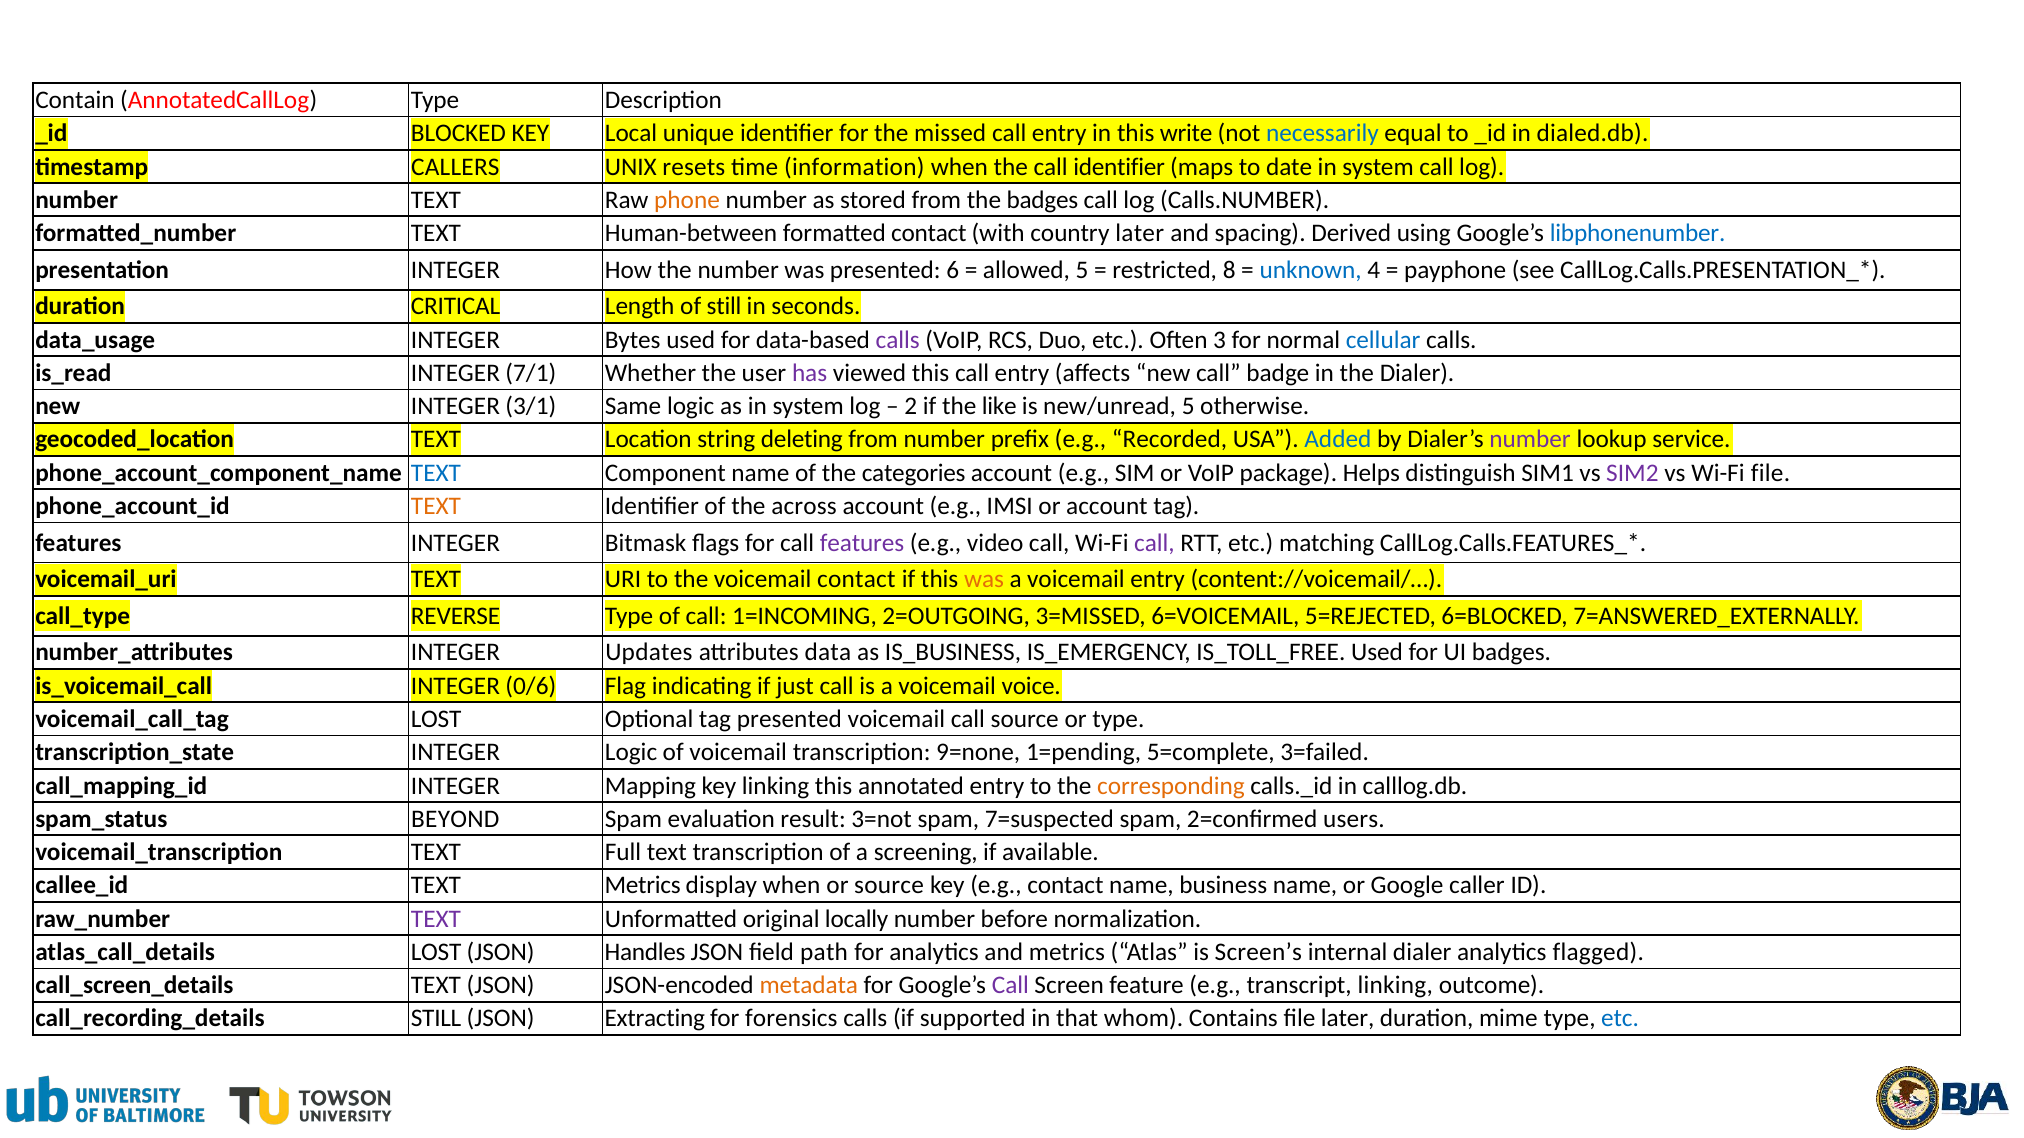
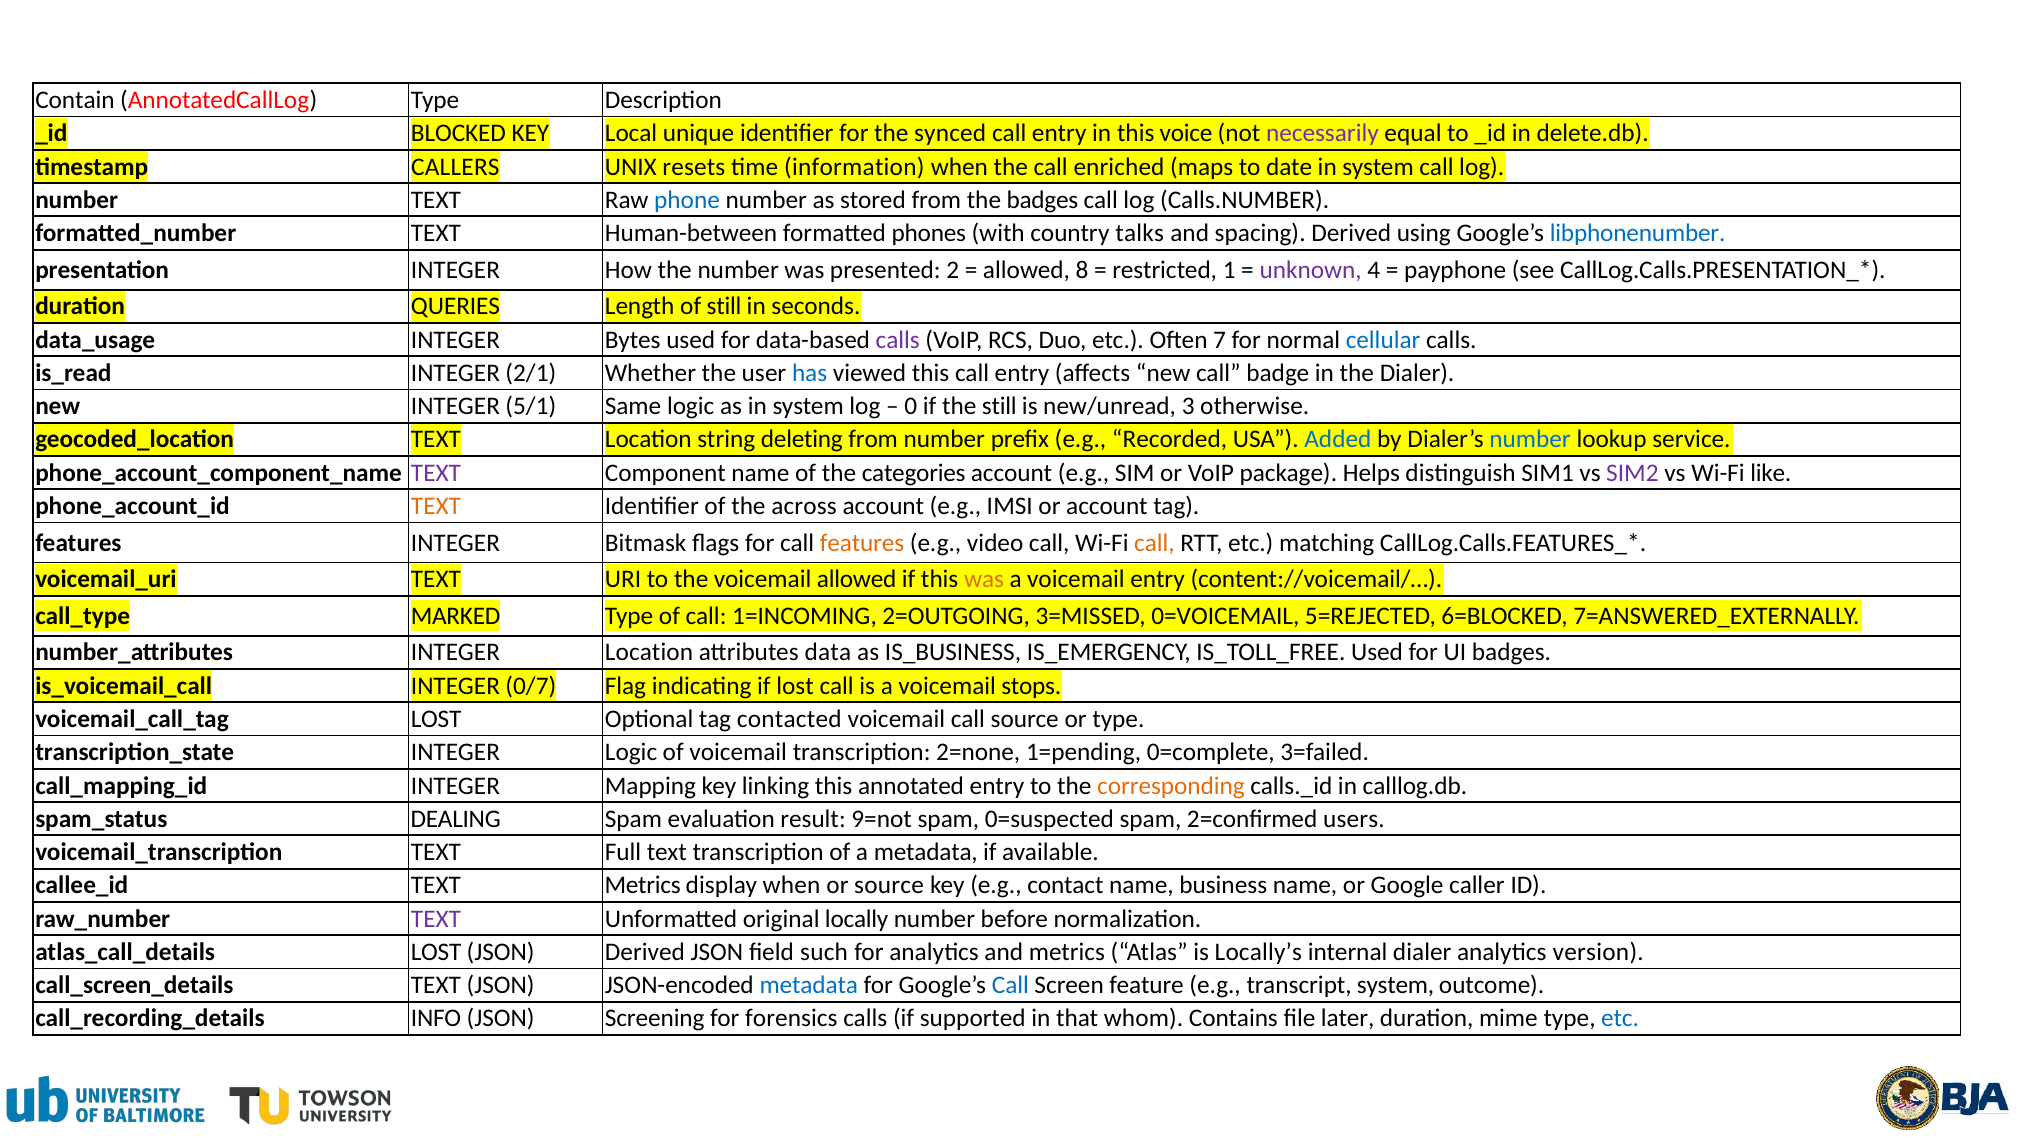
missed: missed -> synced
write: write -> voice
necessarily colour: blue -> purple
dialed.db: dialed.db -> delete.db
call identifier: identifier -> enriched
phone colour: orange -> blue
formatted contact: contact -> phones
country later: later -> talks
6: 6 -> 2
allowed 5: 5 -> 8
8: 8 -> 1
unknown colour: blue -> purple
CRITICAL: CRITICAL -> QUERIES
3: 3 -> 7
7/1: 7/1 -> 2/1
has colour: purple -> blue
3/1: 3/1 -> 5/1
2: 2 -> 0
the like: like -> still
new/unread 5: 5 -> 3
number at (1530, 440) colour: purple -> blue
TEXT at (436, 473) colour: blue -> purple
Wi-Fi file: file -> like
features at (862, 543) colour: purple -> orange
call at (1154, 543) colour: purple -> orange
voicemail contact: contact -> allowed
REVERSE: REVERSE -> MARKED
6=VOICEMAIL: 6=VOICEMAIL -> 0=VOICEMAIL
INTEGER Updates: Updates -> Location
0/6: 0/6 -> 0/7
if just: just -> lost
voice: voice -> stops
tag presented: presented -> contacted
9=none: 9=none -> 2=none
5=complete: 5=complete -> 0=complete
BEYOND: BEYOND -> DEALING
3=not: 3=not -> 9=not
7=suspected: 7=suspected -> 0=suspected
a screening: screening -> metadata
JSON Handles: Handles -> Derived
path: path -> such
Screen’s: Screen’s -> Locally’s
flagged: flagged -> version
metadata at (809, 986) colour: orange -> blue
Call at (1010, 986) colour: purple -> blue
transcript linking: linking -> system
STILL at (436, 1019): STILL -> INFO
Extracting: Extracting -> Screening
